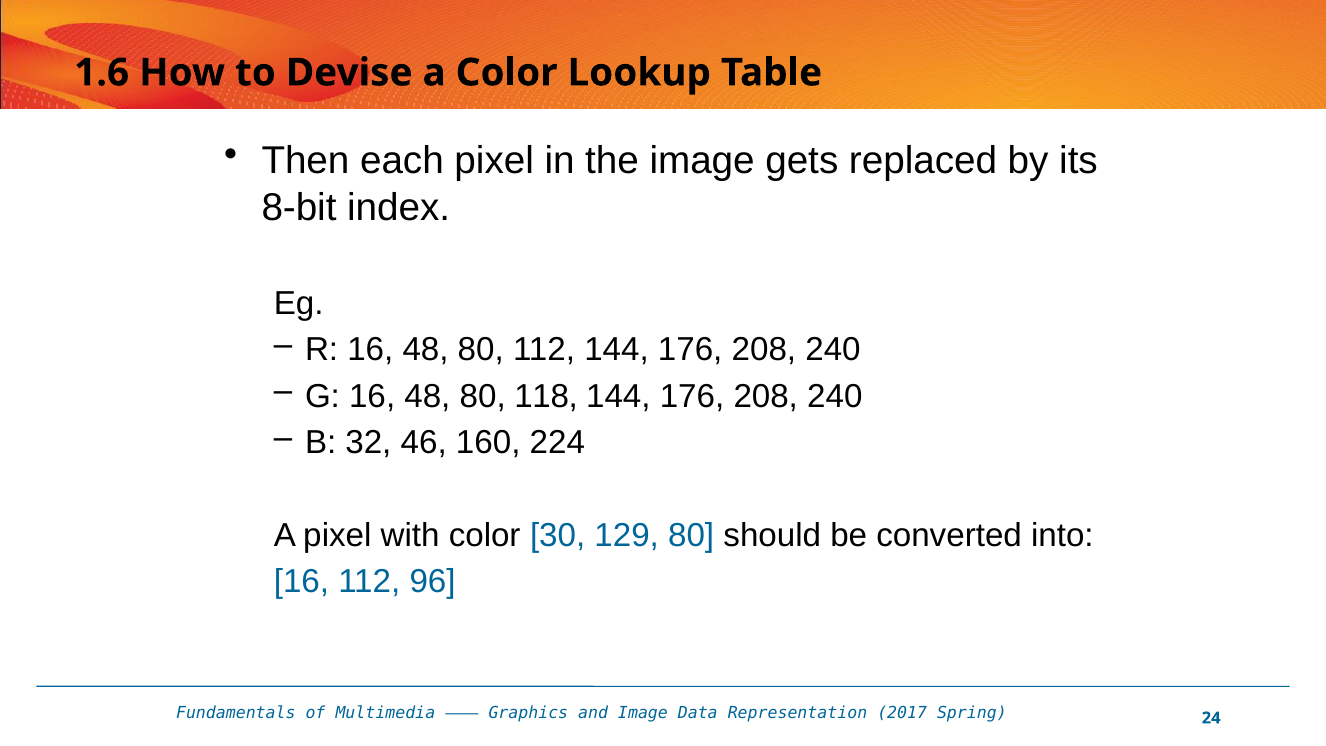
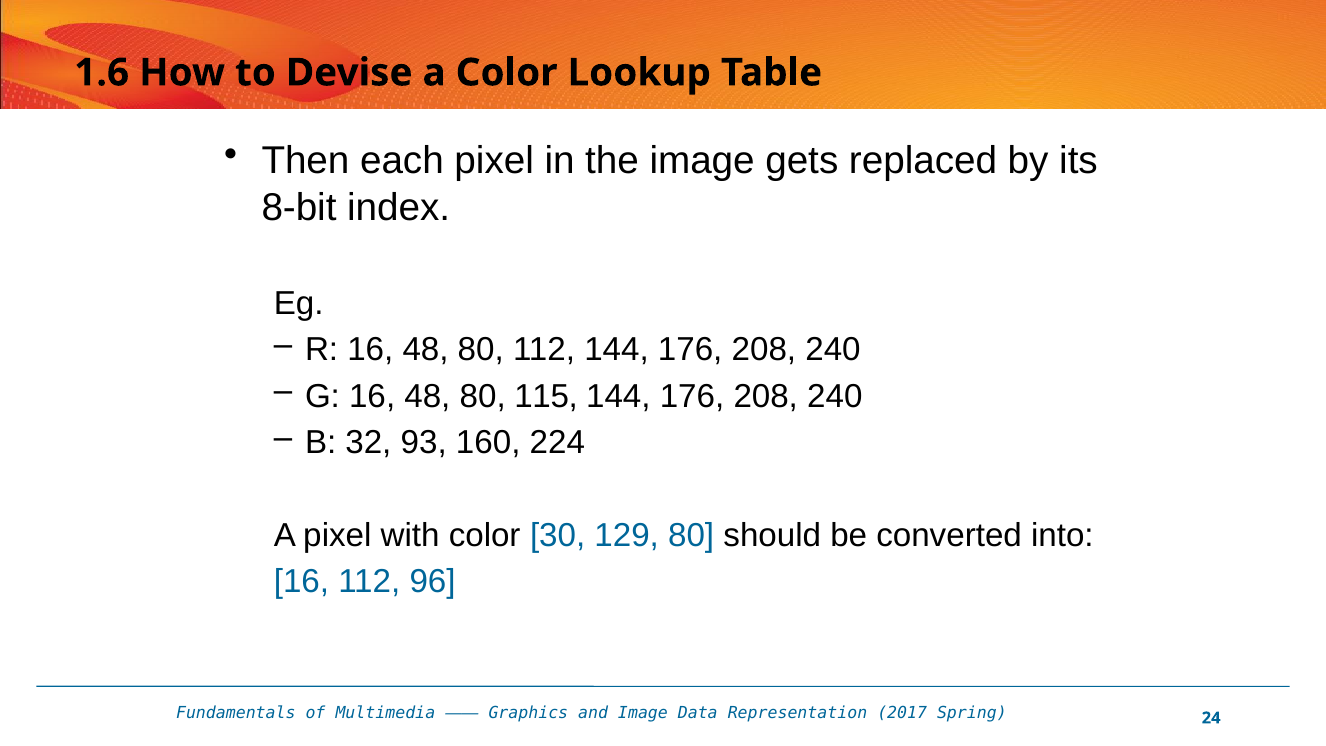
118: 118 -> 115
46: 46 -> 93
